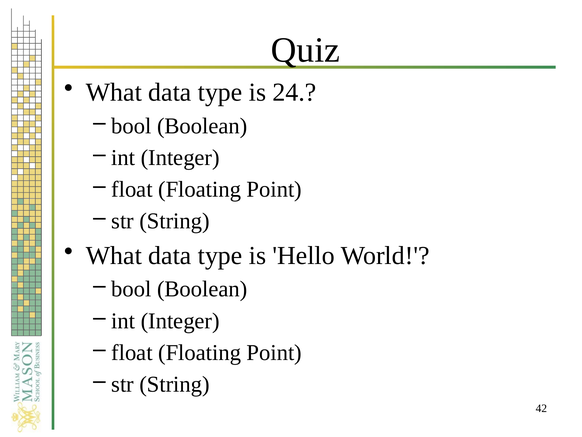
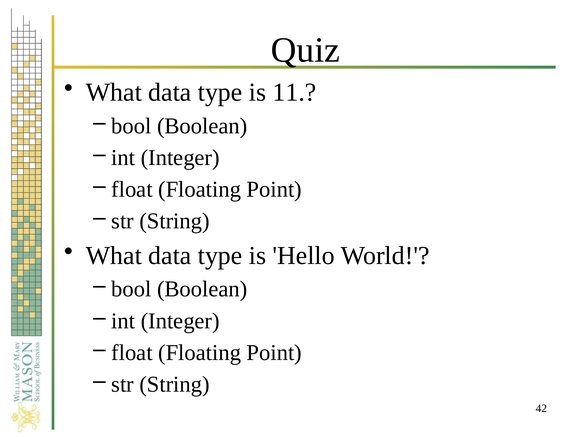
24: 24 -> 11
